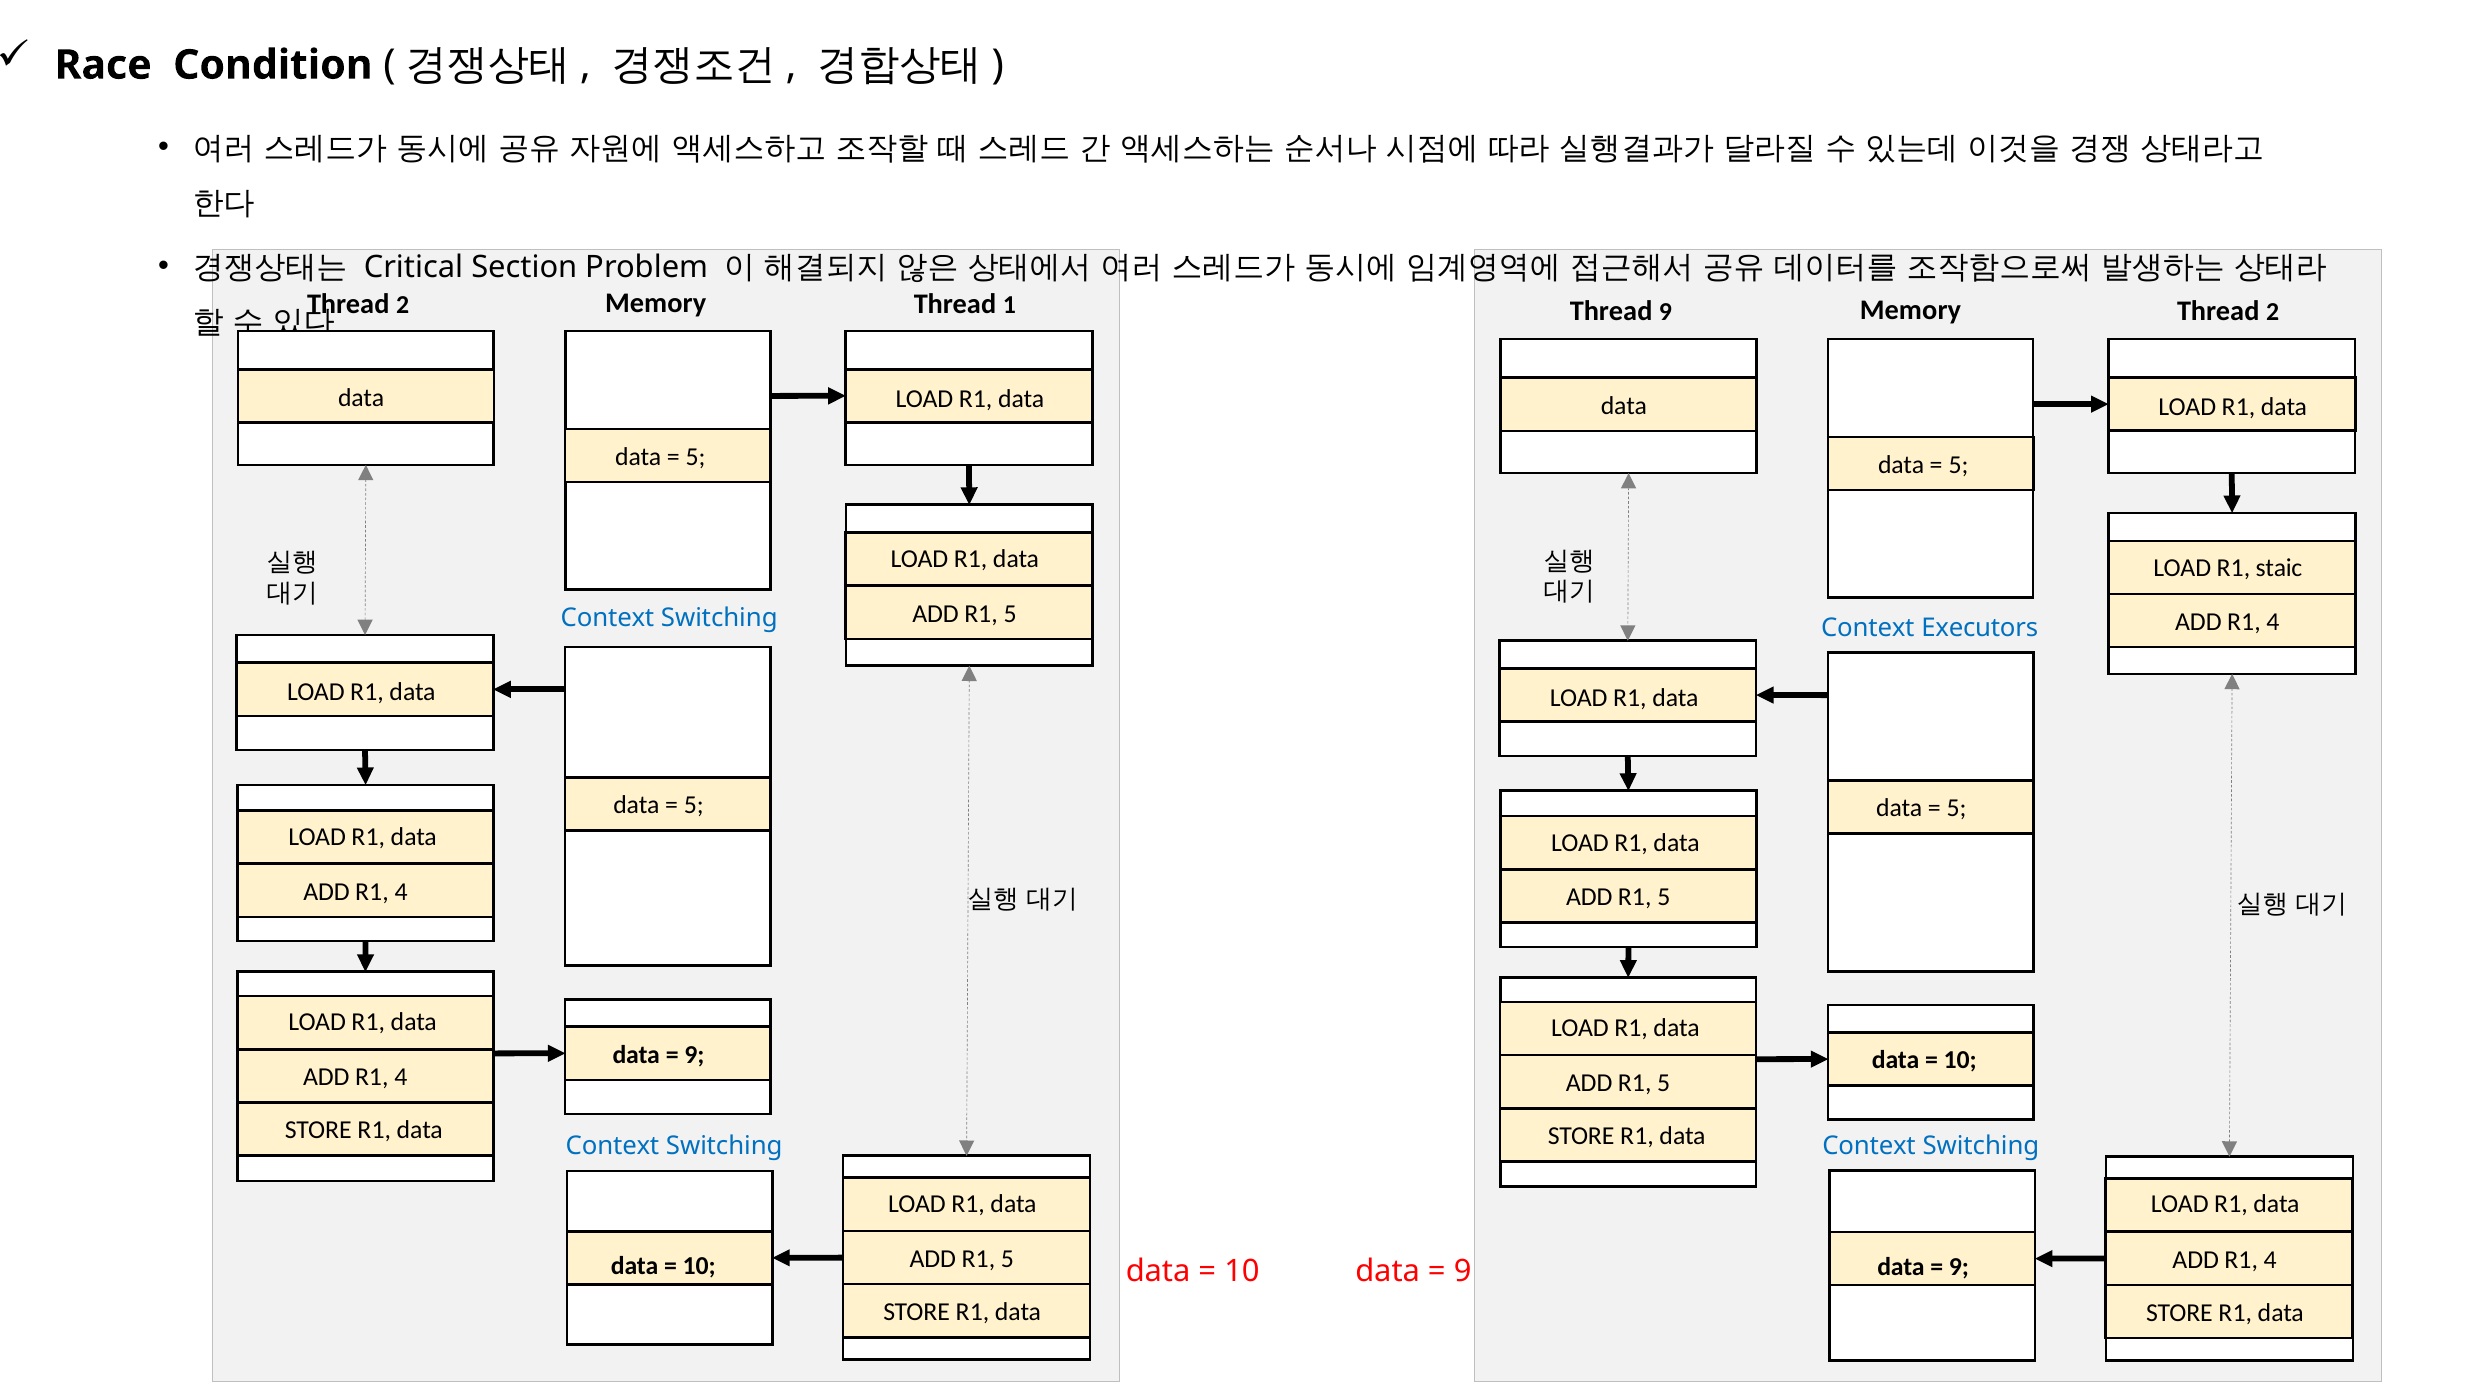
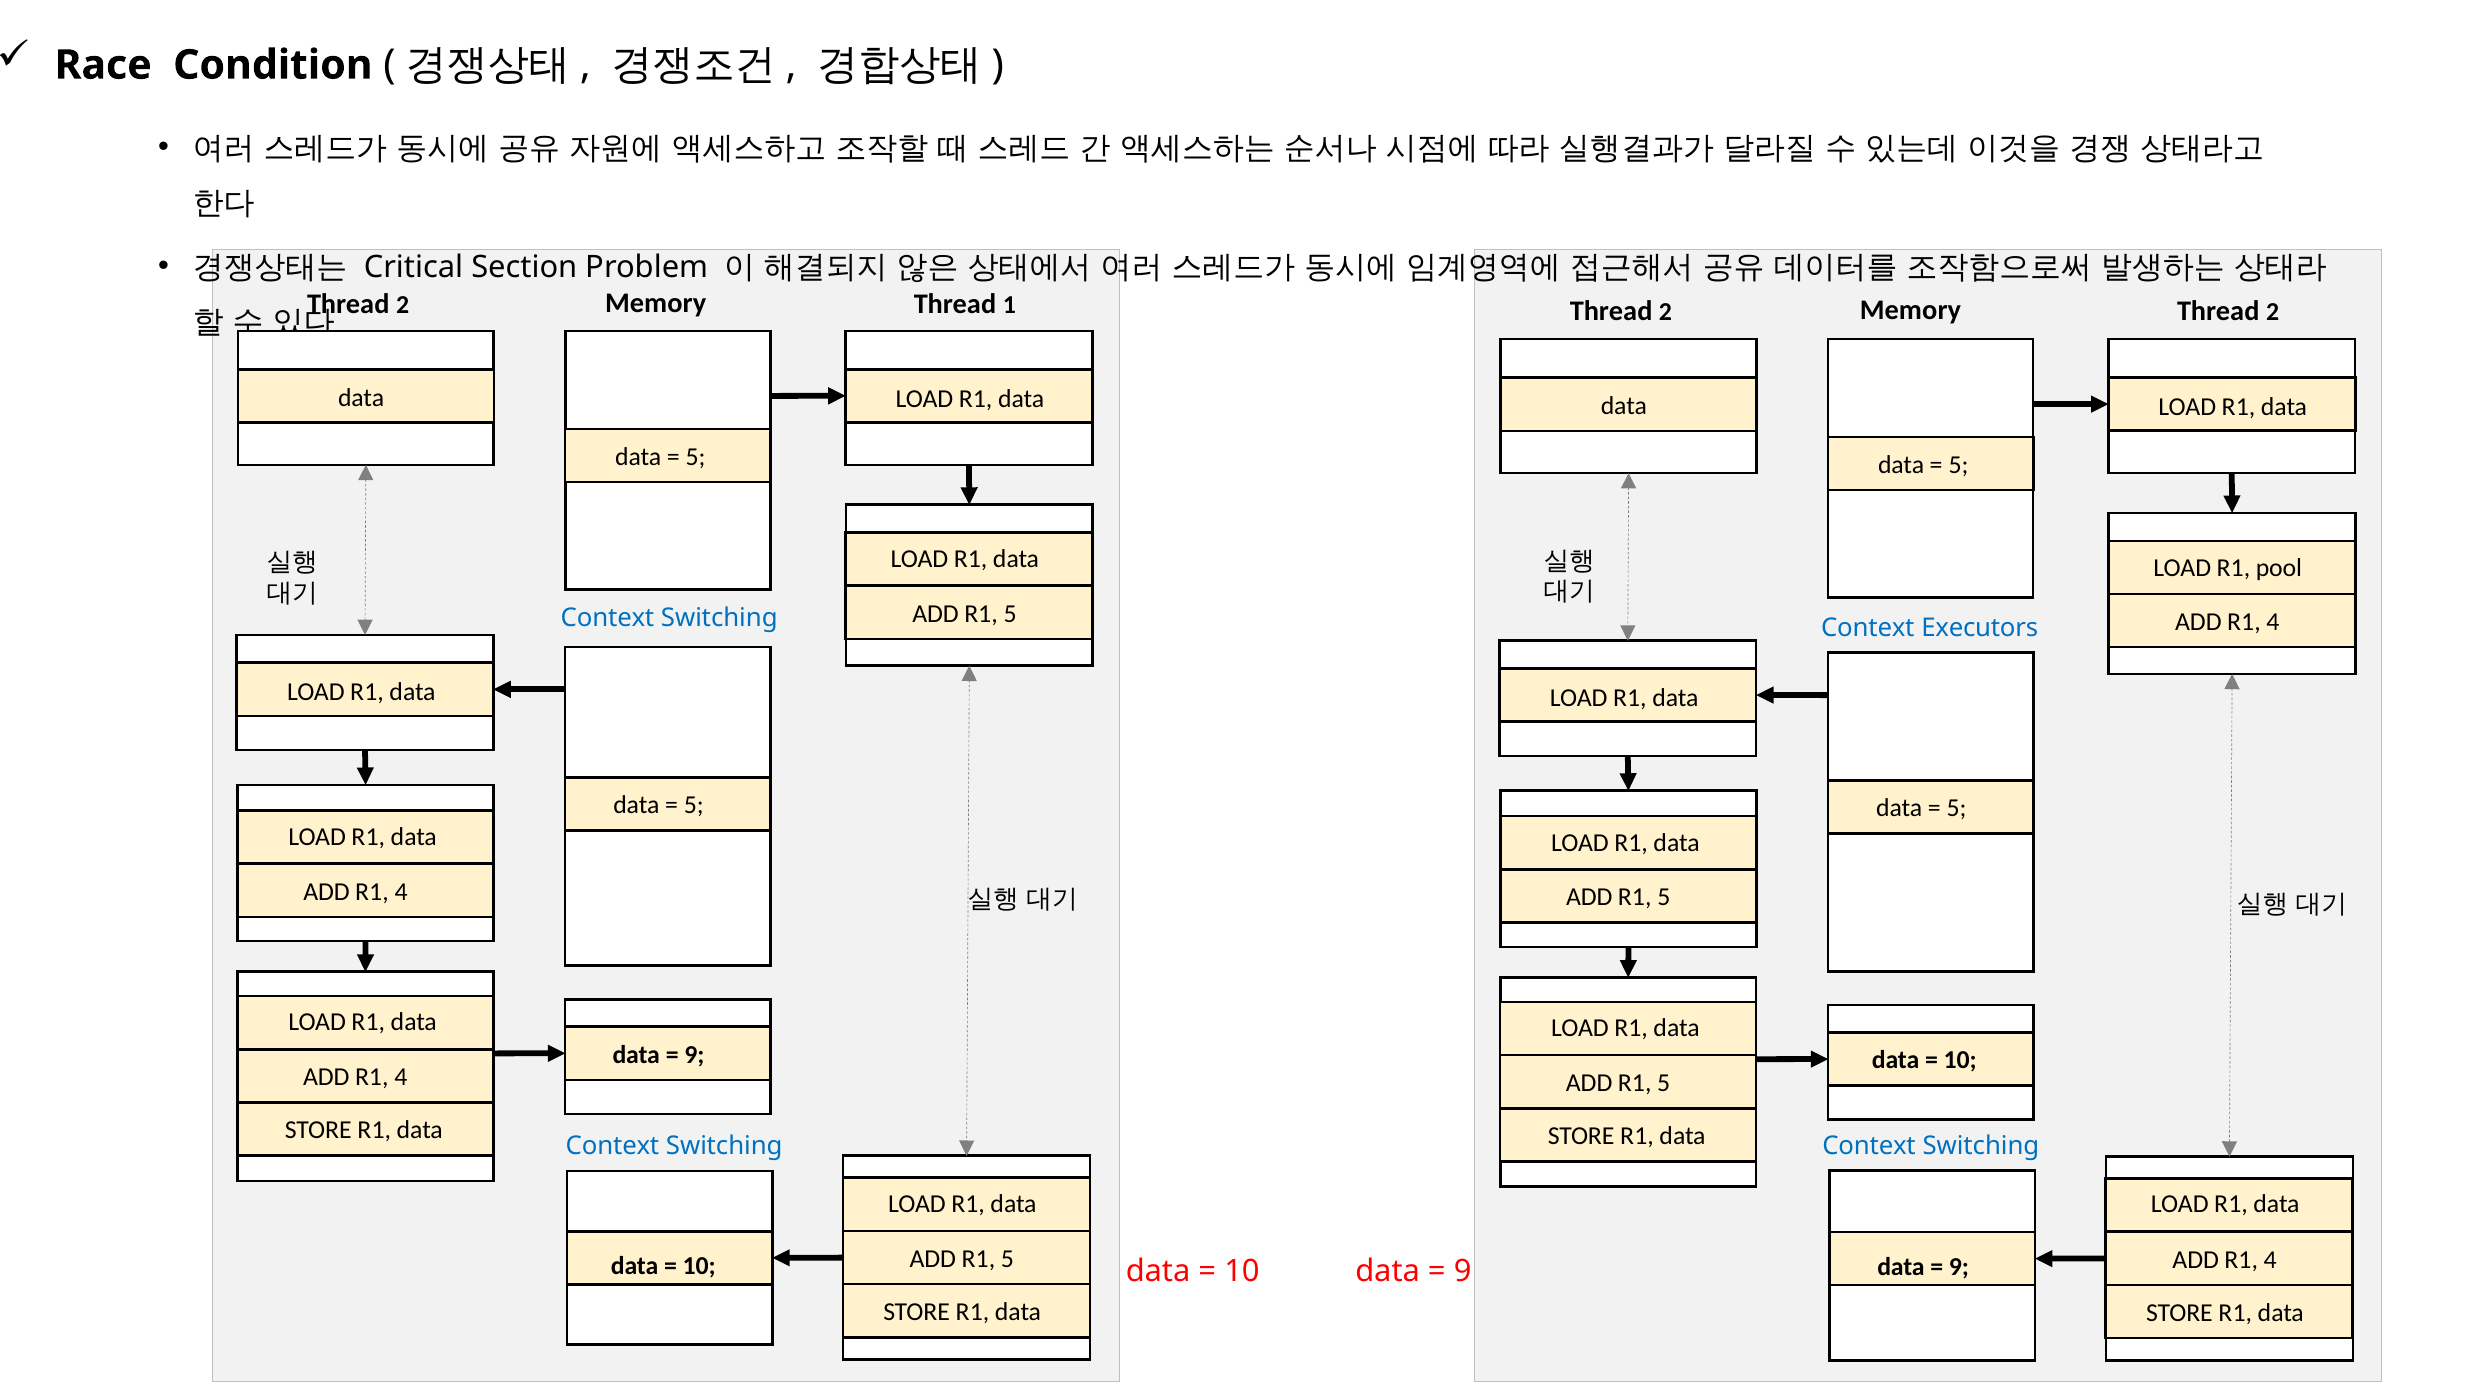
9 at (1665, 312): 9 -> 2
staic: staic -> pool
